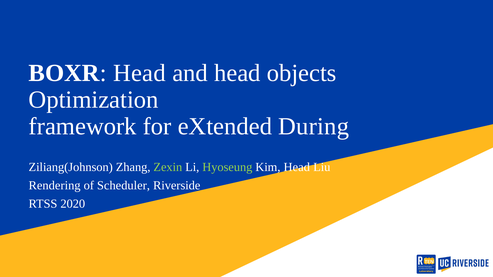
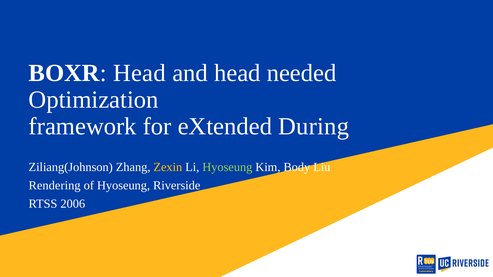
objects: objects -> needed
Zexin colour: light green -> yellow
Kim Head: Head -> Body
of Scheduler: Scheduler -> Hyoseung
2020: 2020 -> 2006
